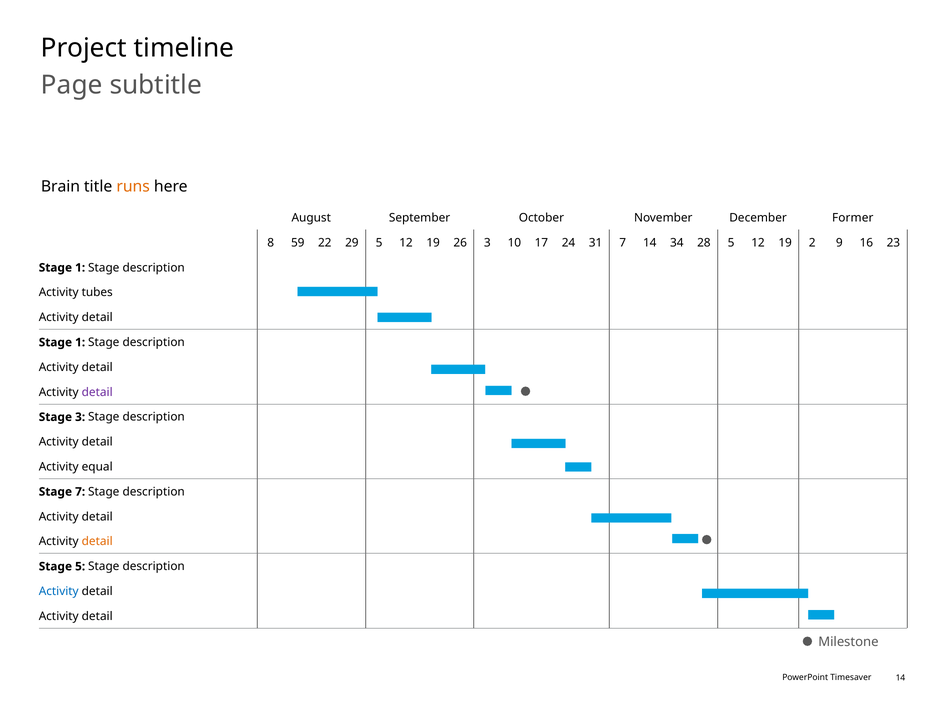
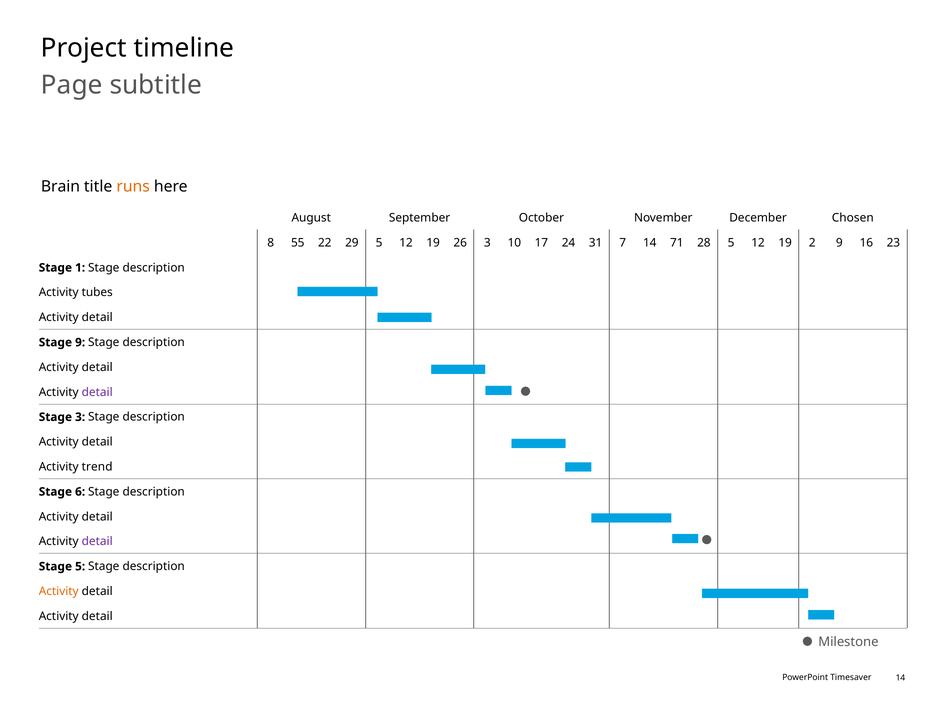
Former: Former -> Chosen
59: 59 -> 55
34: 34 -> 71
1 at (80, 342): 1 -> 9
equal: equal -> trend
Stage 7: 7 -> 6
detail at (97, 541) colour: orange -> purple
Activity at (59, 591) colour: blue -> orange
